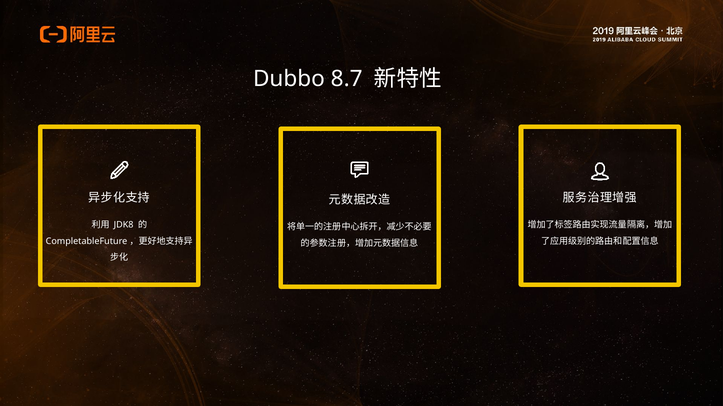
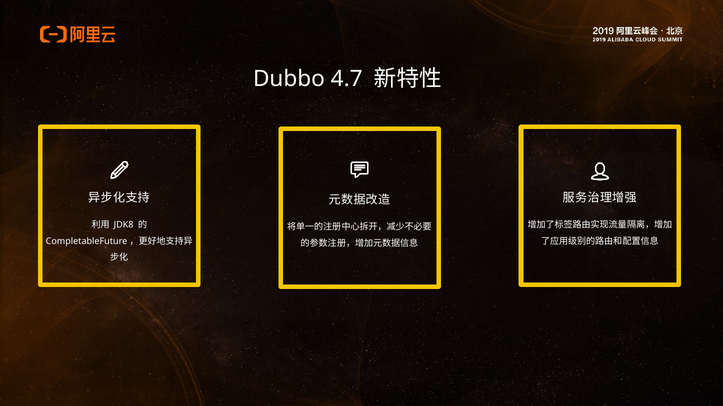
8.7: 8.7 -> 4.7
